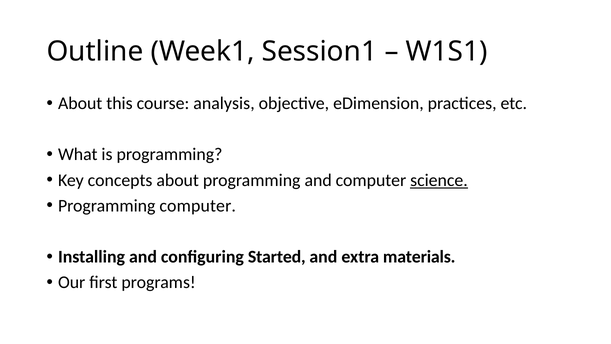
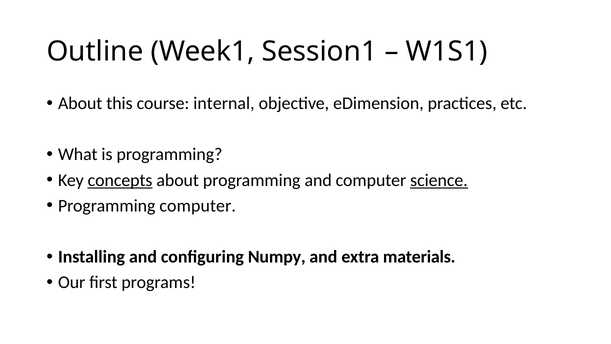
analysis: analysis -> internal
concepts underline: none -> present
Started: Started -> Numpy
